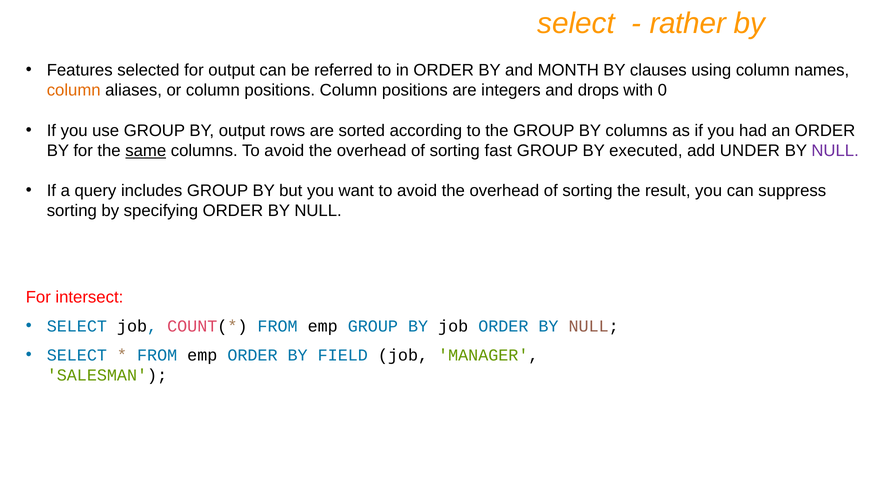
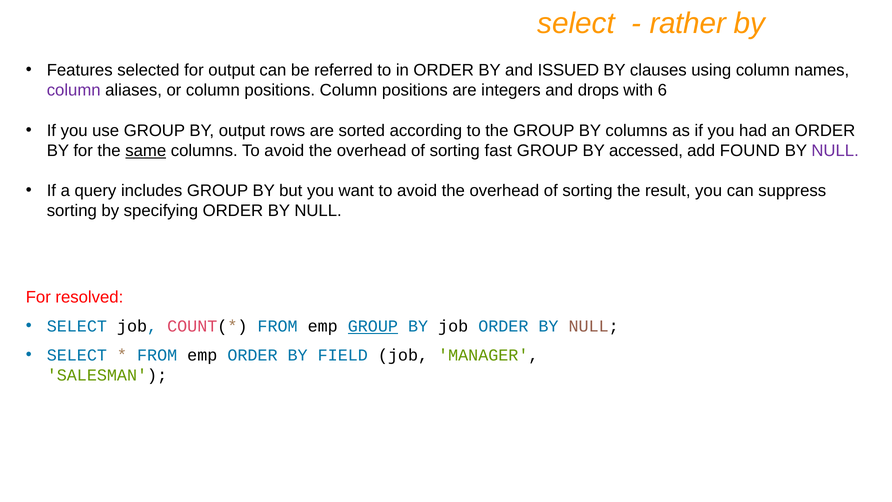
MONTH: MONTH -> ISSUED
column at (74, 90) colour: orange -> purple
0: 0 -> 6
executed: executed -> accessed
UNDER: UNDER -> FOUND
intersect: intersect -> resolved
GROUP at (373, 326) underline: none -> present
